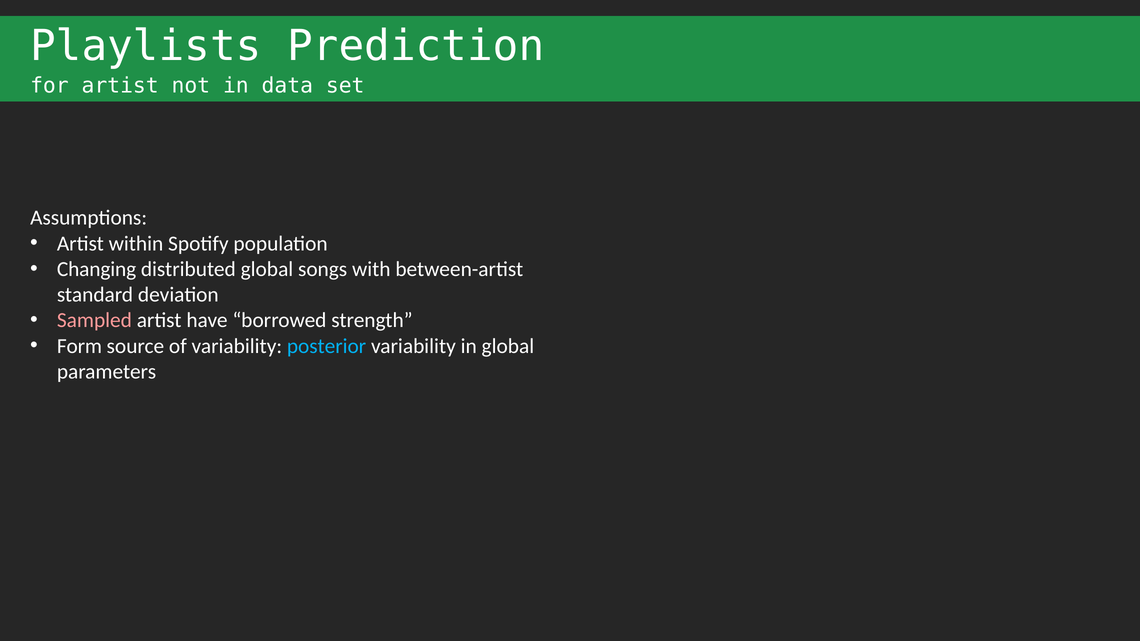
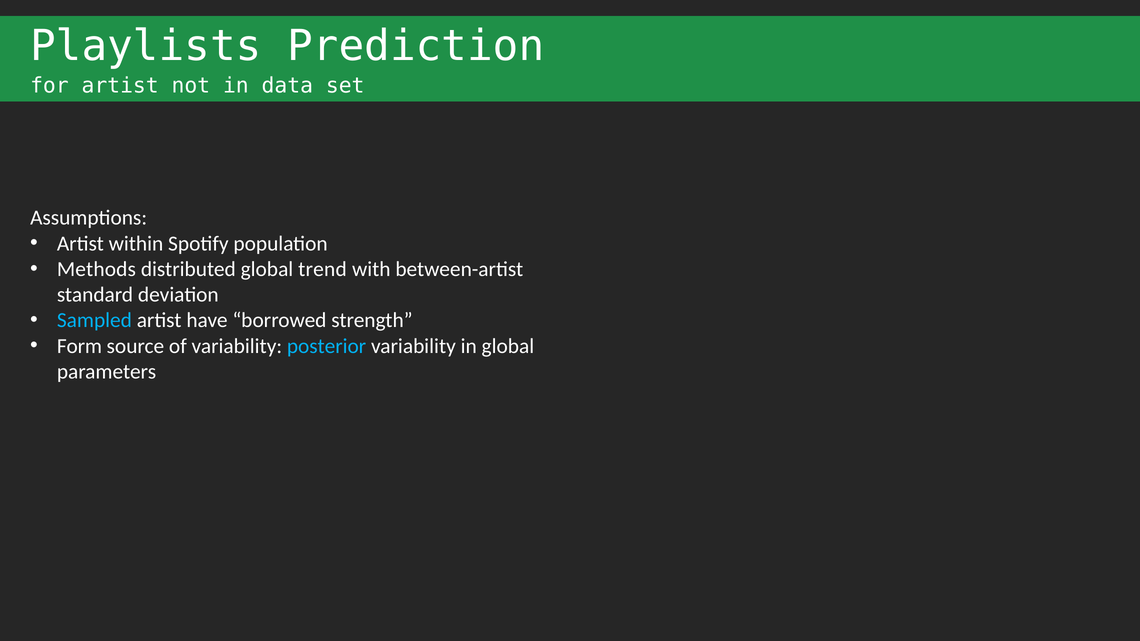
Changing: Changing -> Methods
songs: songs -> trend
Sampled colour: pink -> light blue
